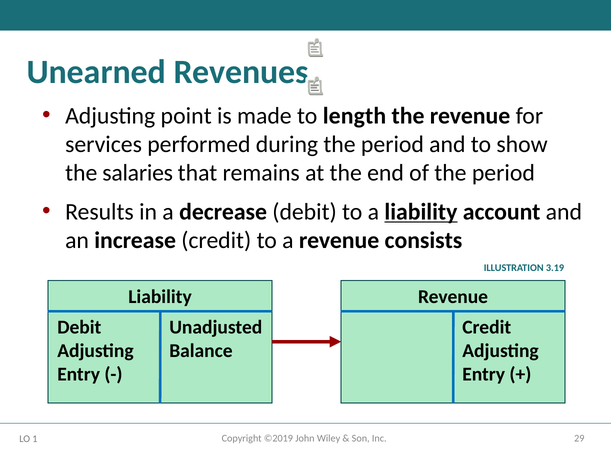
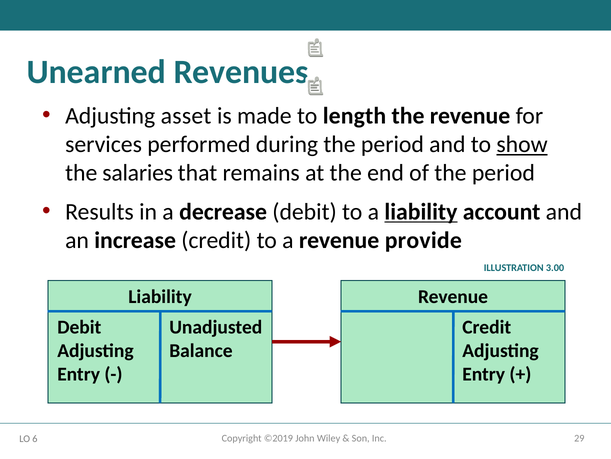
point: point -> asset
show underline: none -> present
consists: consists -> provide
3.19: 3.19 -> 3.00
1: 1 -> 6
